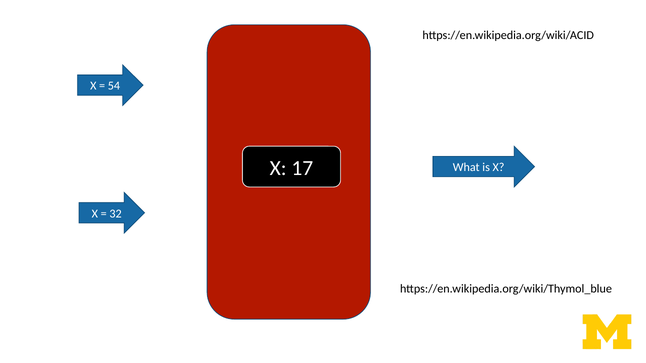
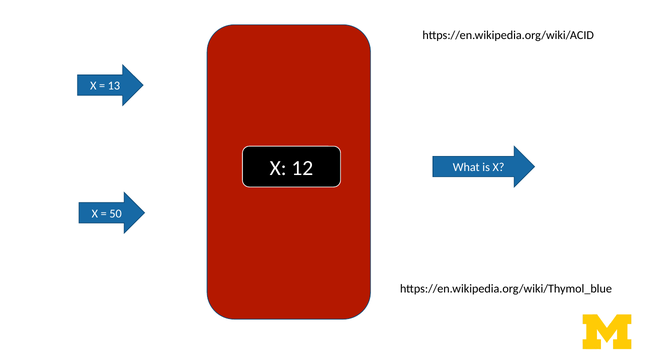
54: 54 -> 13
17: 17 -> 12
32: 32 -> 50
